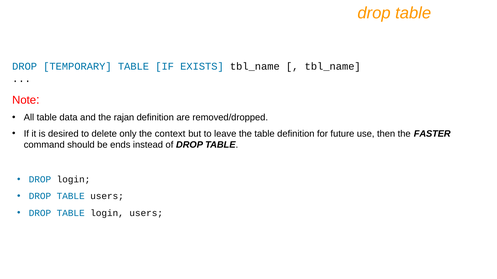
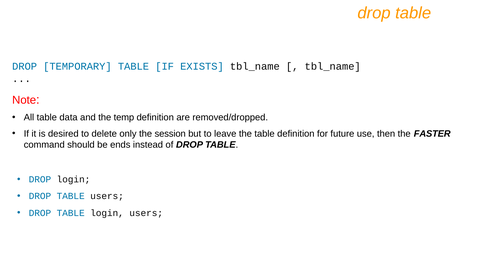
rajan: rajan -> temp
context: context -> session
